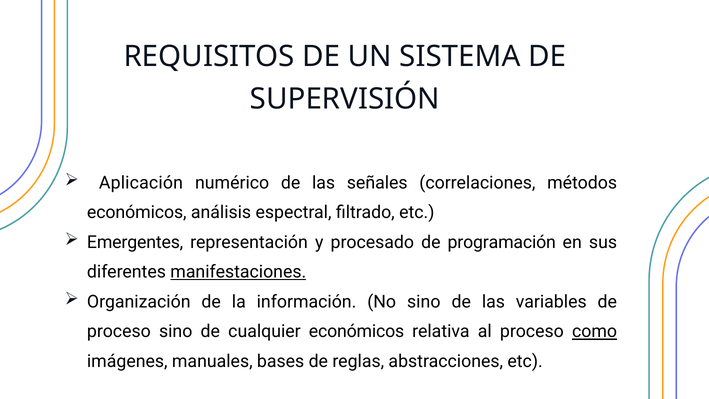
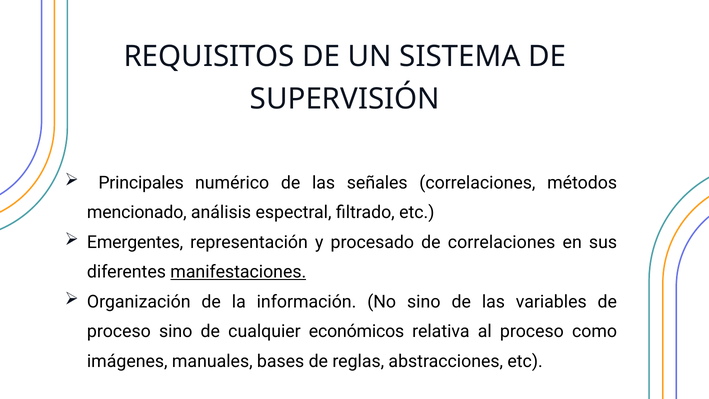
Aplicación: Aplicación -> Principales
económicos at (137, 212): económicos -> mencionado
de programación: programación -> correlaciones
como underline: present -> none
